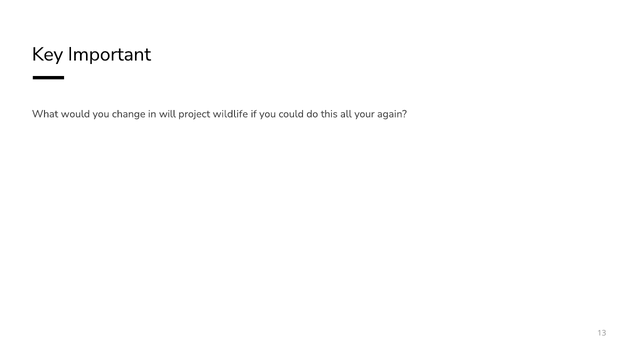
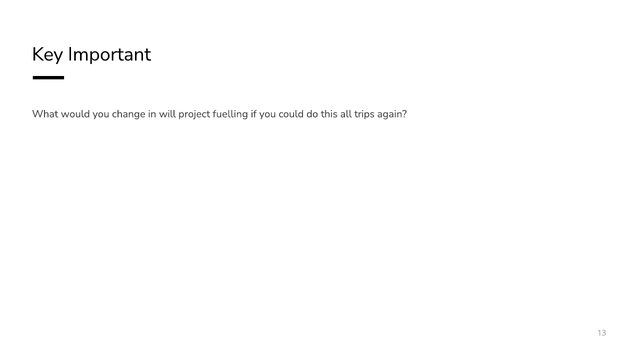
wildlife: wildlife -> fuelling
your: your -> trips
